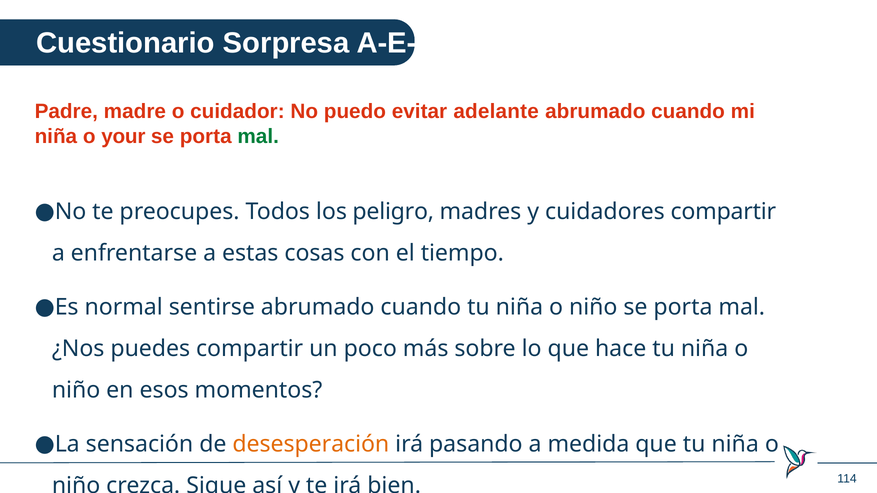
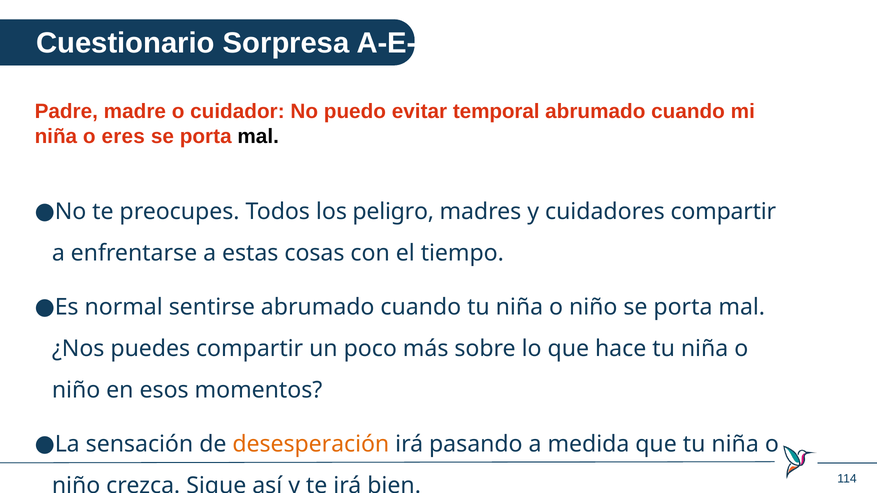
adelante: adelante -> temporal
your: your -> eres
mal at (258, 136) colour: green -> black
